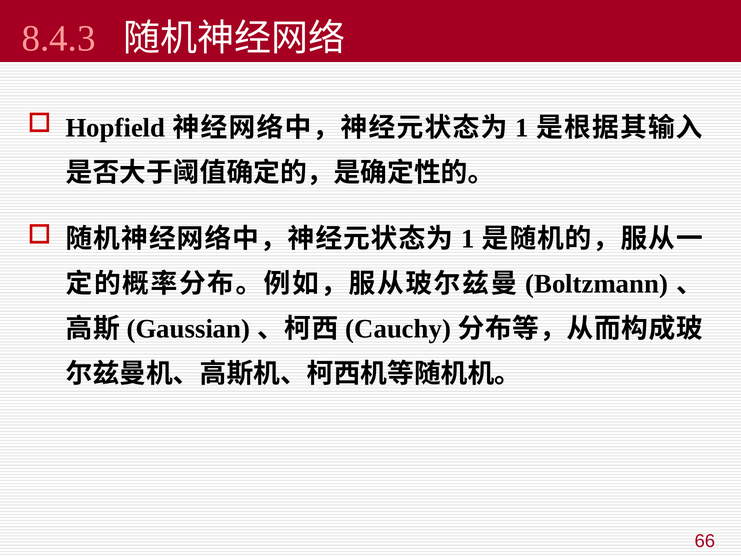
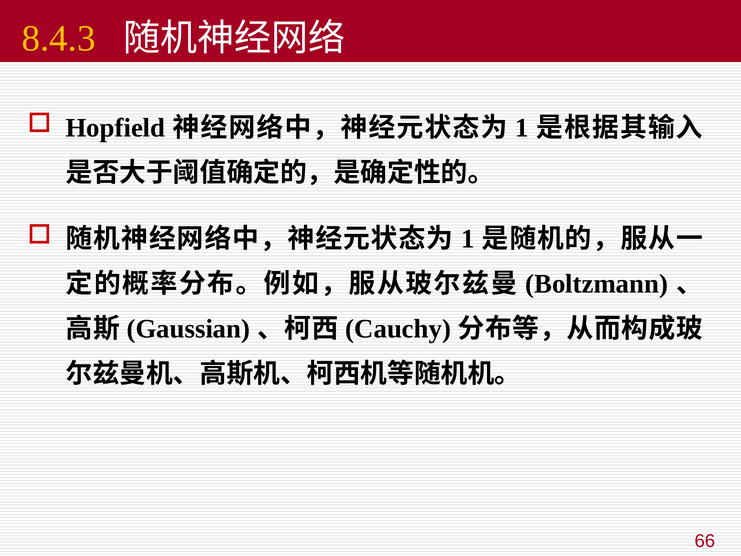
8.4.3 colour: pink -> yellow
